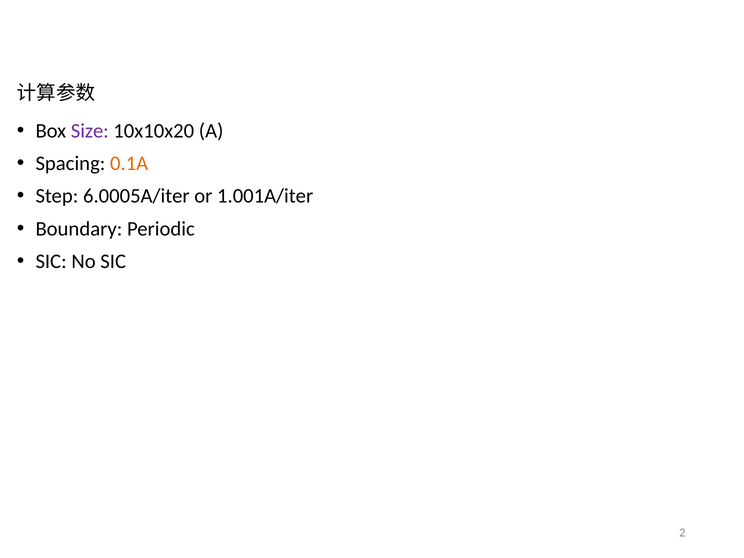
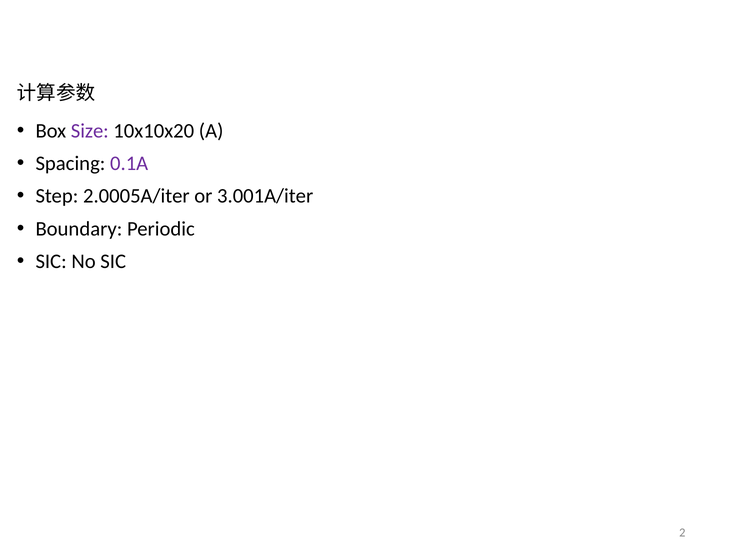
0.1A colour: orange -> purple
6.0005A/iter: 6.0005A/iter -> 2.0005A/iter
1.001A/iter: 1.001A/iter -> 3.001A/iter
